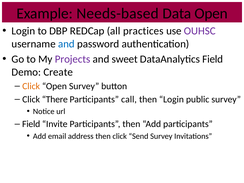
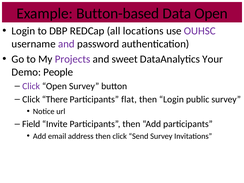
Needs-based: Needs-based -> Button-based
practices: practices -> locations
and at (66, 44) colour: blue -> purple
DataAnalytics Field: Field -> Your
Create: Create -> People
Click at (31, 86) colour: orange -> purple
call: call -> flat
